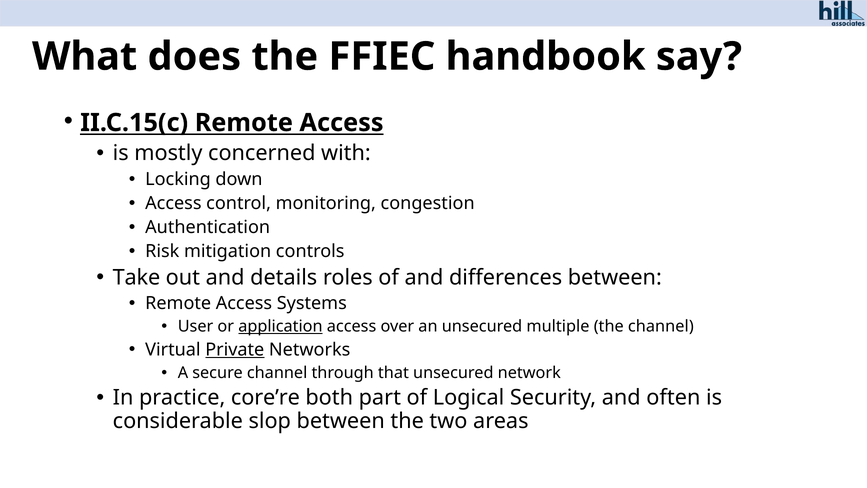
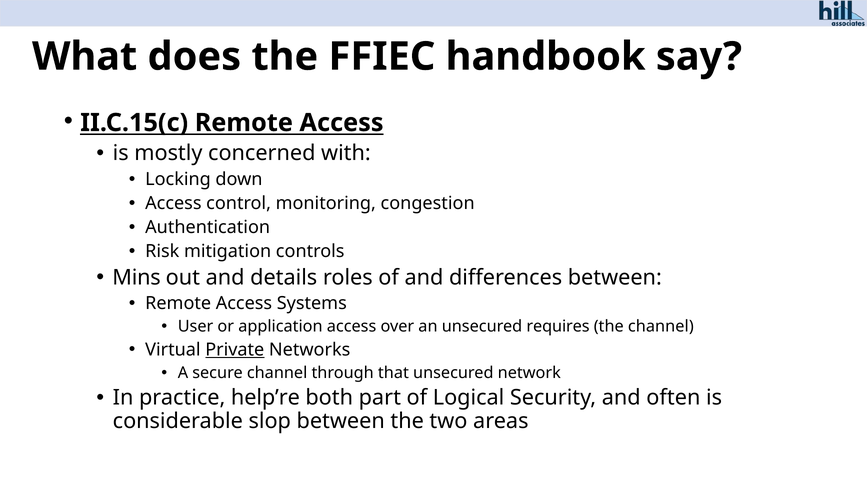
Take: Take -> Mins
application underline: present -> none
multiple: multiple -> requires
core’re: core’re -> help’re
